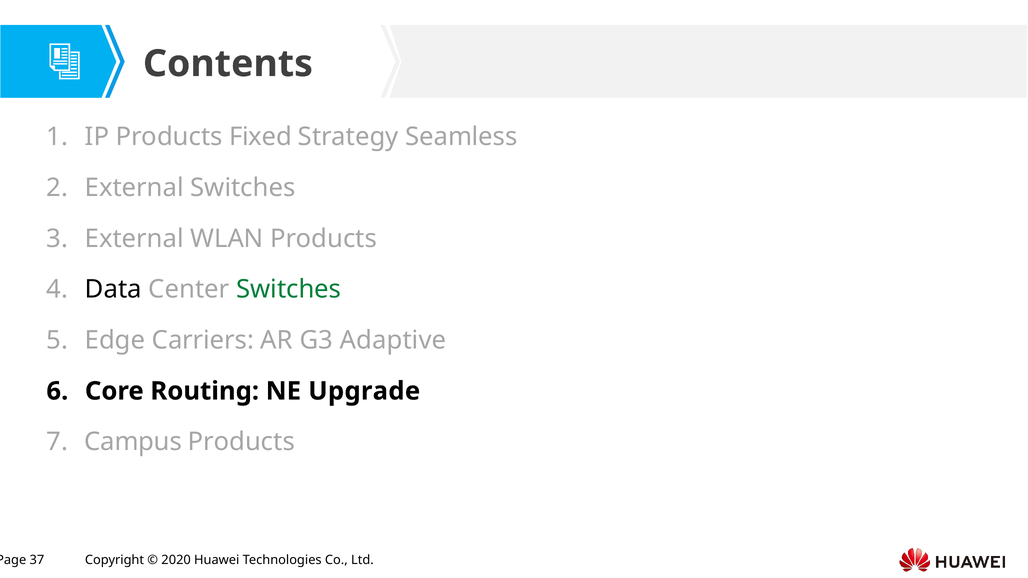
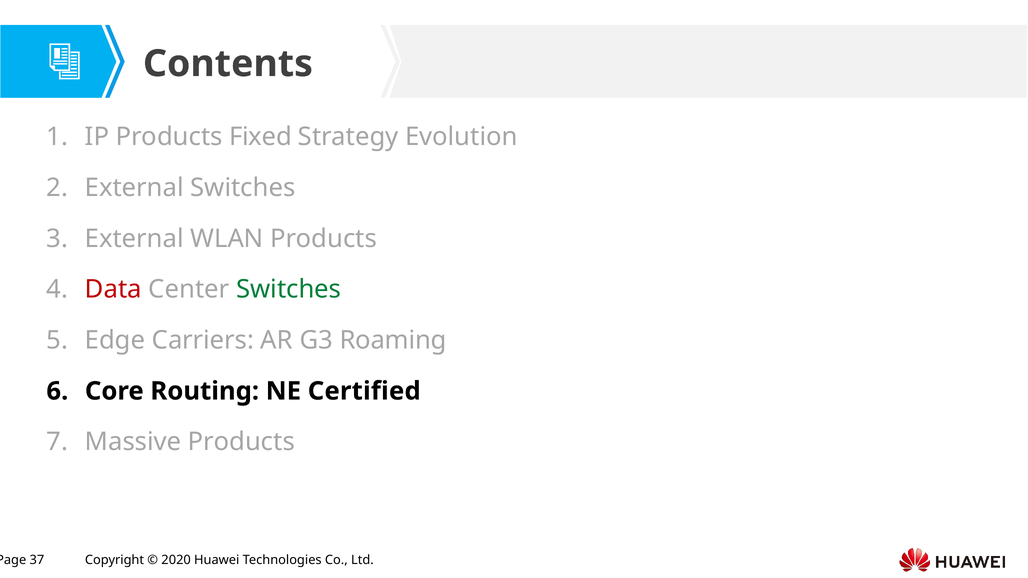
Seamless: Seamless -> Evolution
Data colour: black -> red
Adaptive: Adaptive -> Roaming
Upgrade: Upgrade -> Certified
Campus: Campus -> Massive
